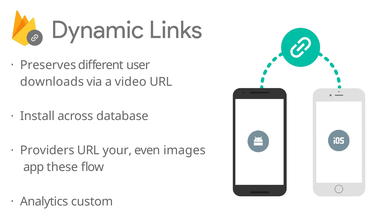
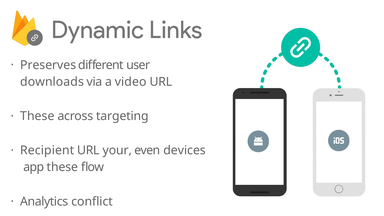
Install at (37, 116): Install -> These
database: database -> targeting
Providers: Providers -> Recipient
images: images -> devices
custom: custom -> conflict
